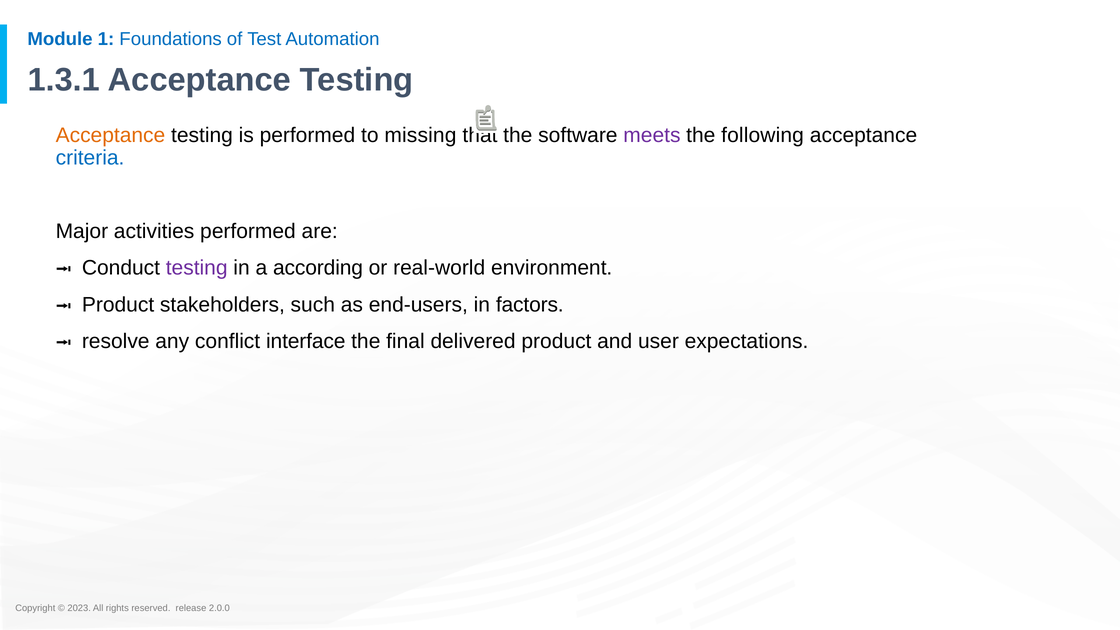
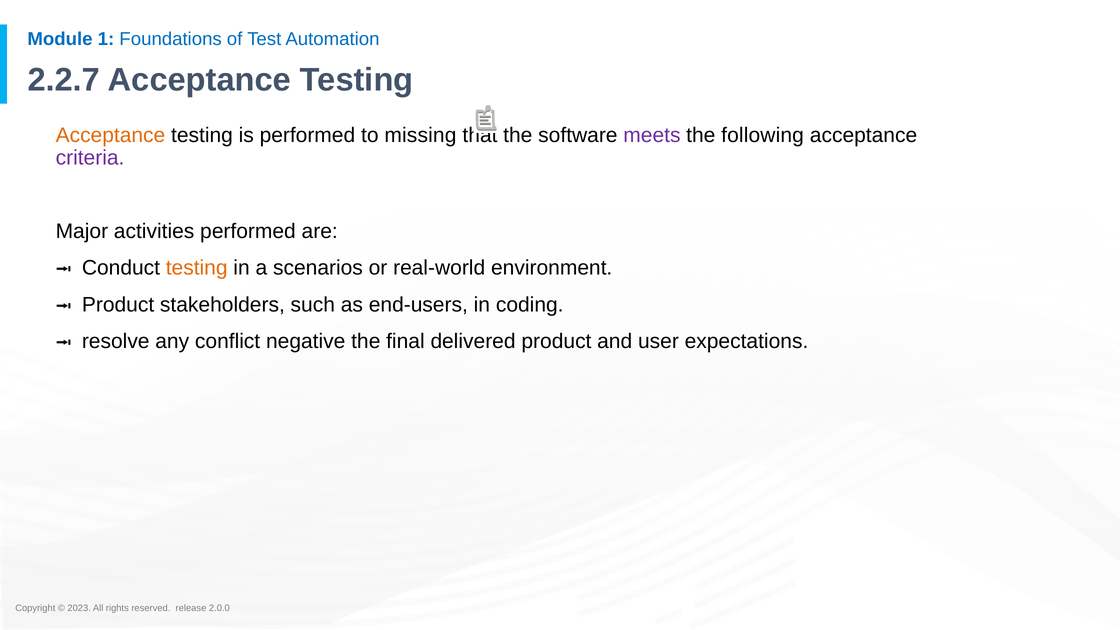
1.3.1: 1.3.1 -> 2.2.7
criteria colour: blue -> purple
testing at (197, 268) colour: purple -> orange
according: according -> scenarios
factors: factors -> coding
interface: interface -> negative
